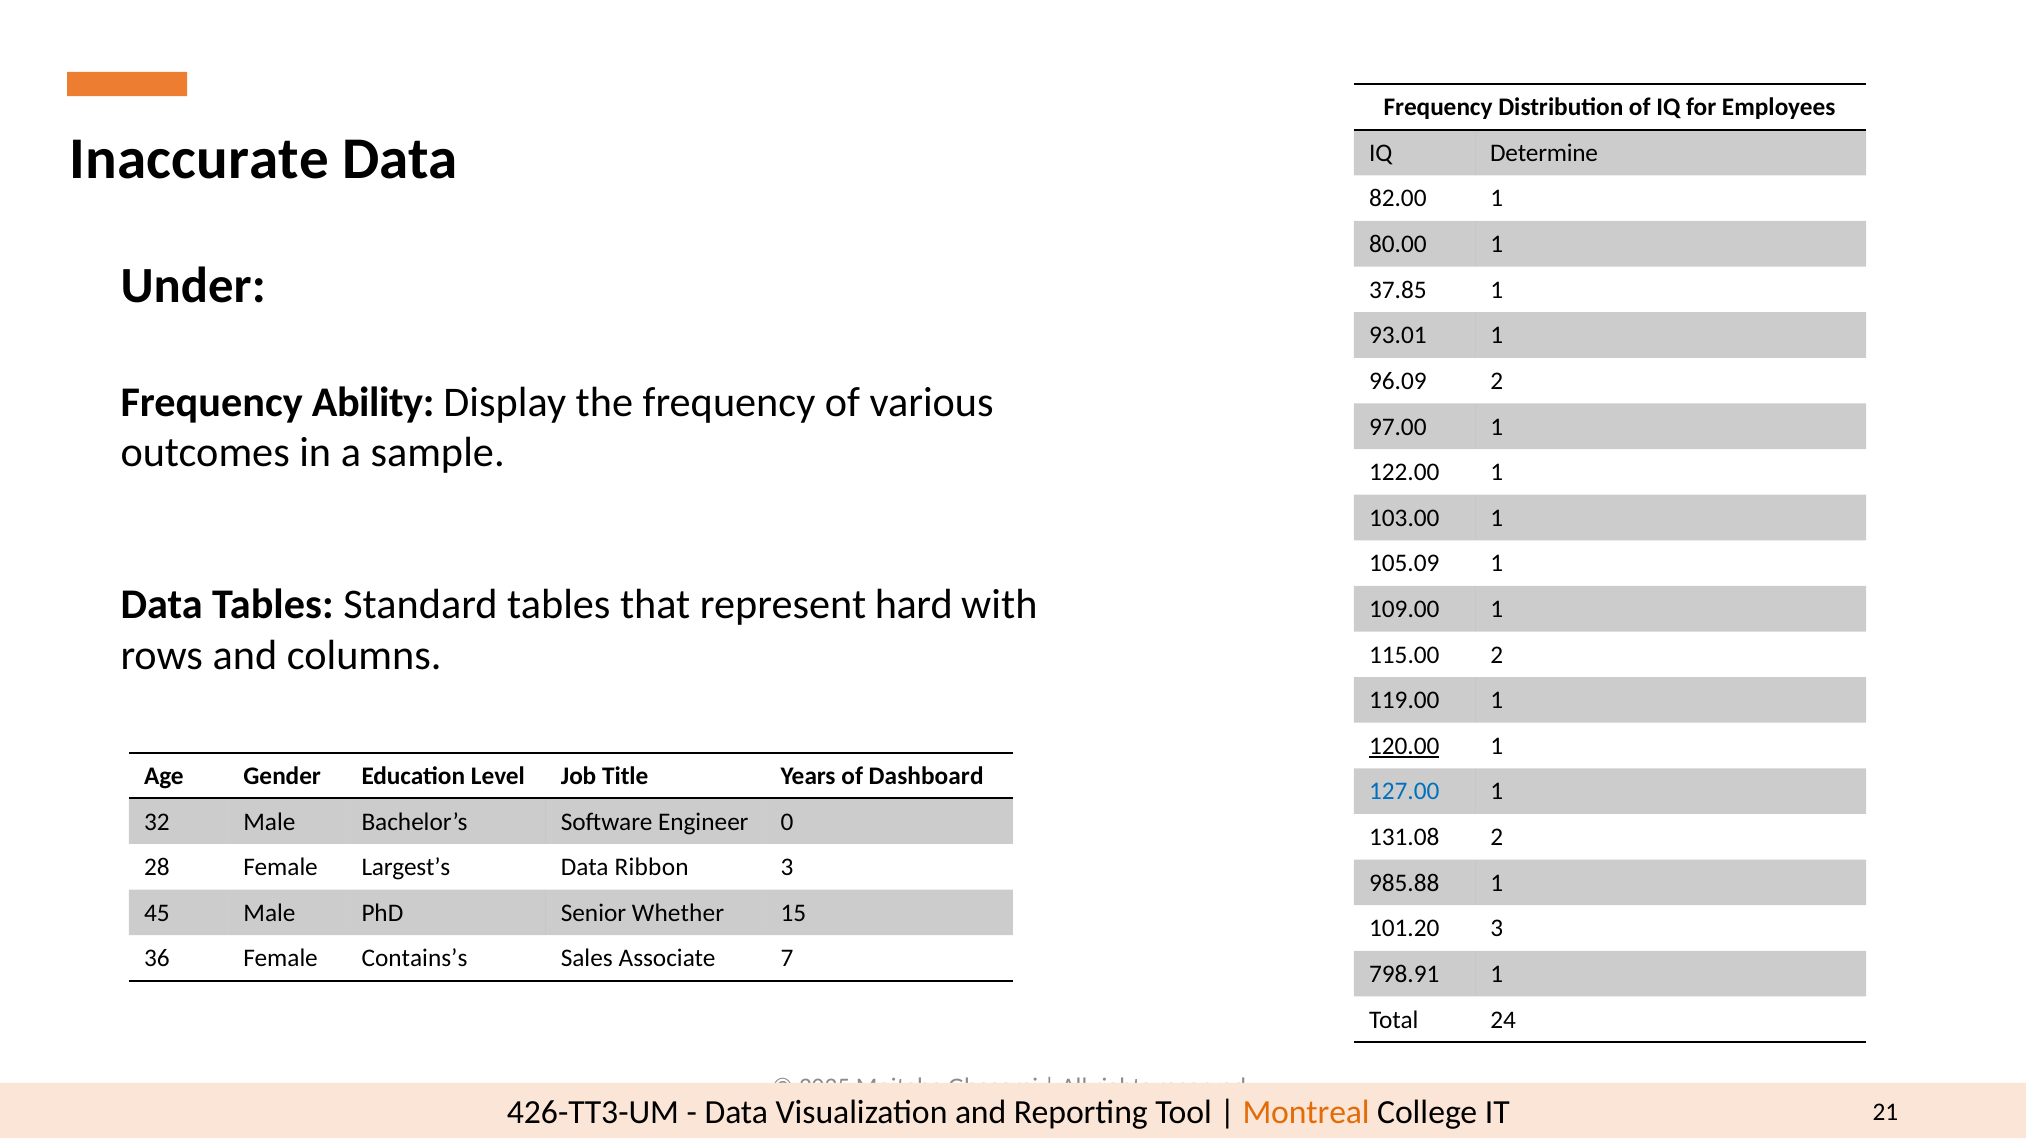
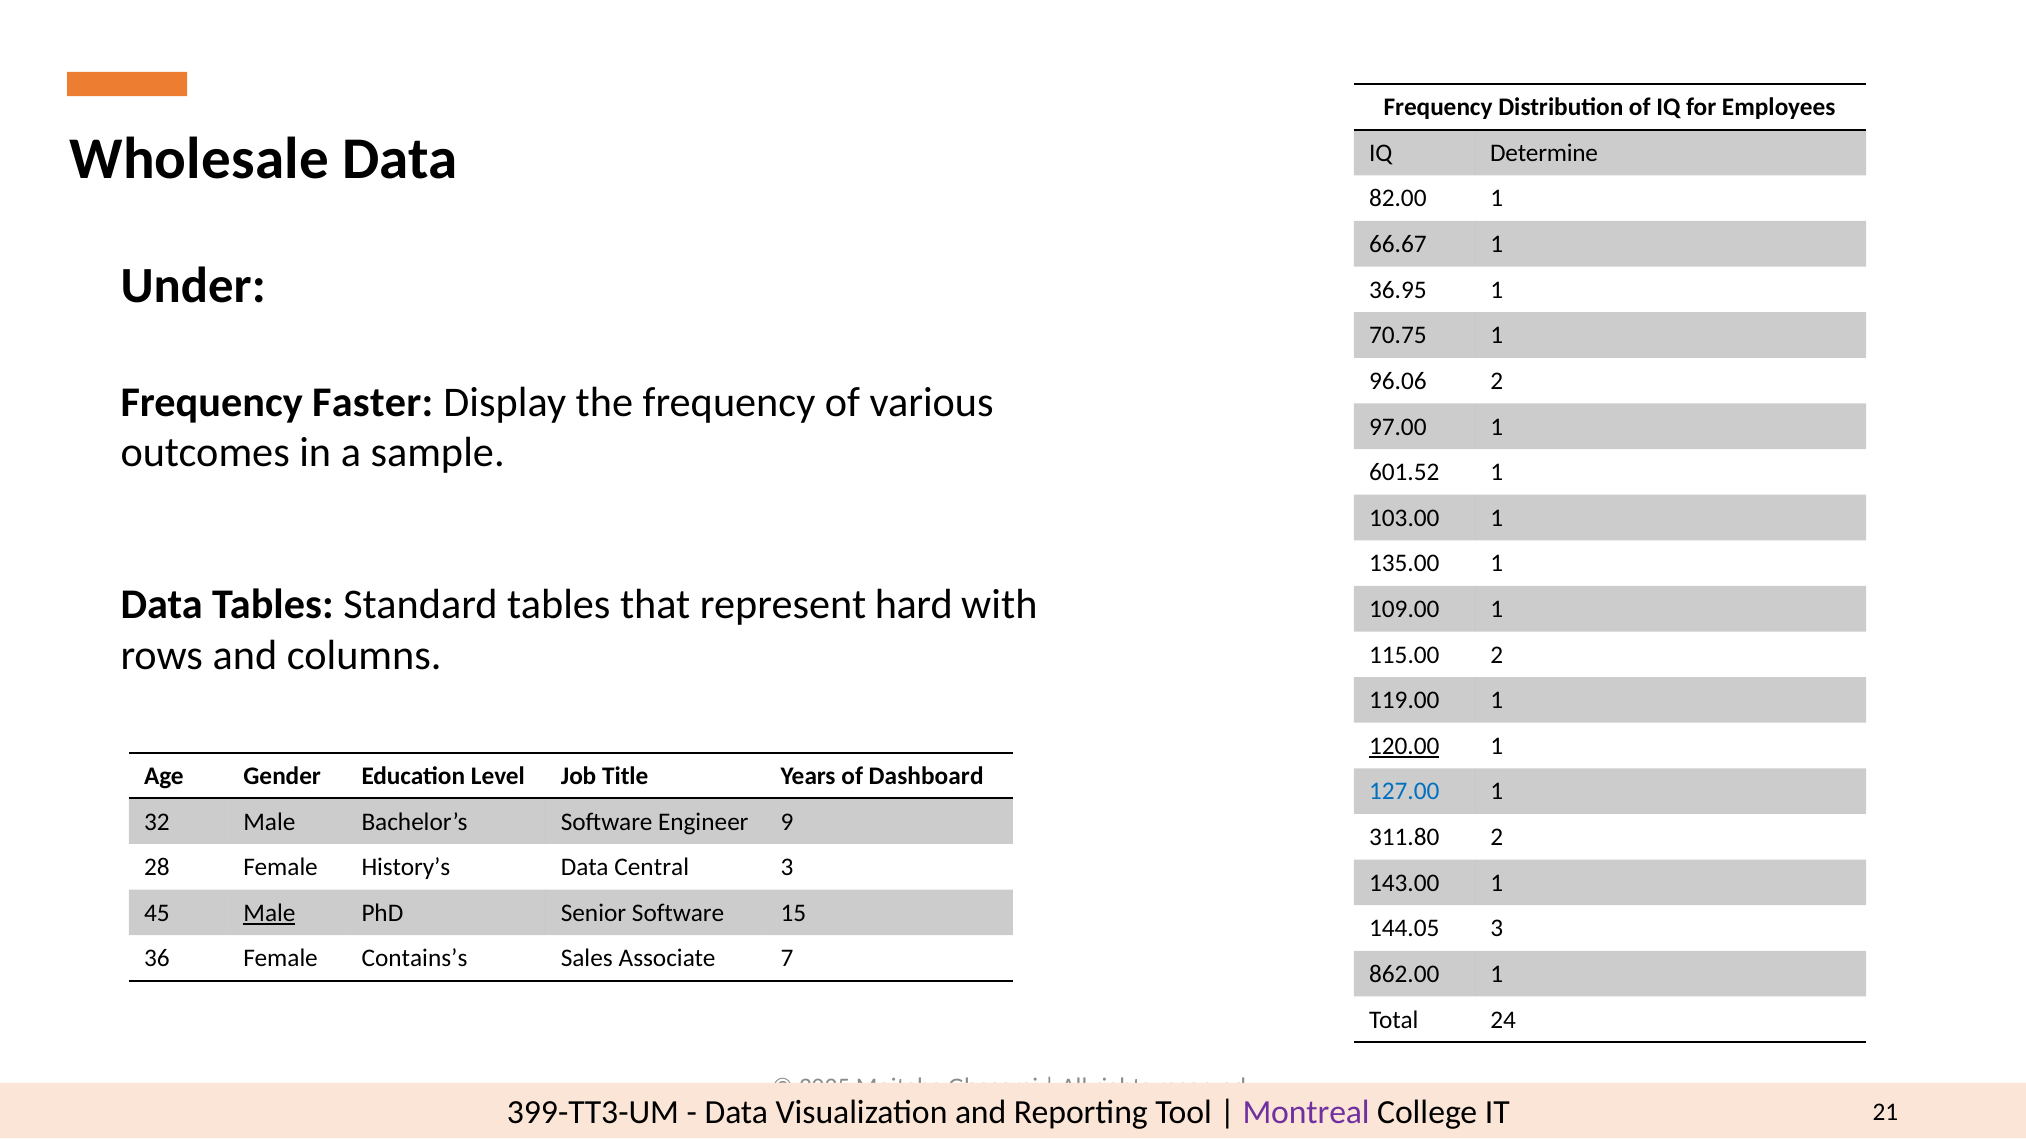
Inaccurate: Inaccurate -> Wholesale
80.00: 80.00 -> 66.67
37.85: 37.85 -> 36.95
93.01: 93.01 -> 70.75
96.09: 96.09 -> 96.06
Ability: Ability -> Faster
122.00: 122.00 -> 601.52
105.09: 105.09 -> 135.00
0: 0 -> 9
131.08: 131.08 -> 311.80
Largest’s: Largest’s -> History’s
Ribbon: Ribbon -> Central
985.88: 985.88 -> 143.00
Male at (269, 913) underline: none -> present
Senior Whether: Whether -> Software
101.20: 101.20 -> 144.05
798.91: 798.91 -> 862.00
426-TT3-UM: 426-TT3-UM -> 399-TT3-UM
Montreal colour: orange -> purple
